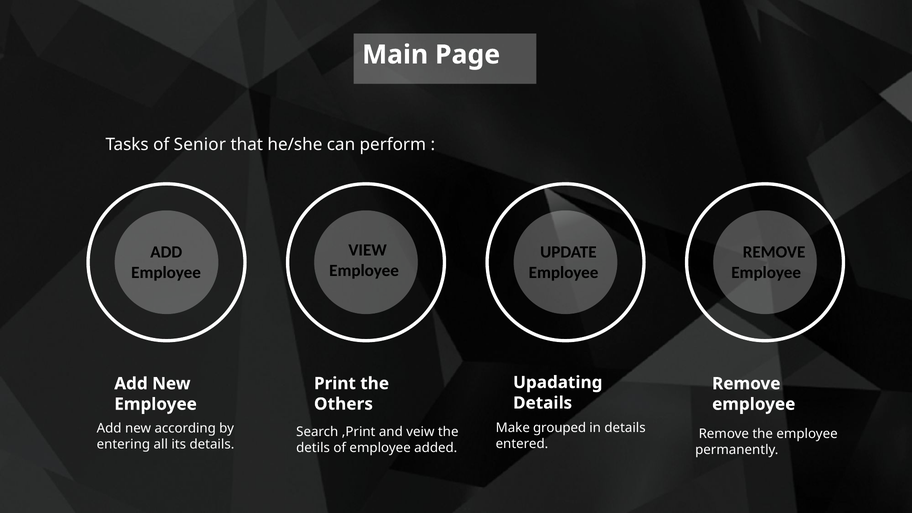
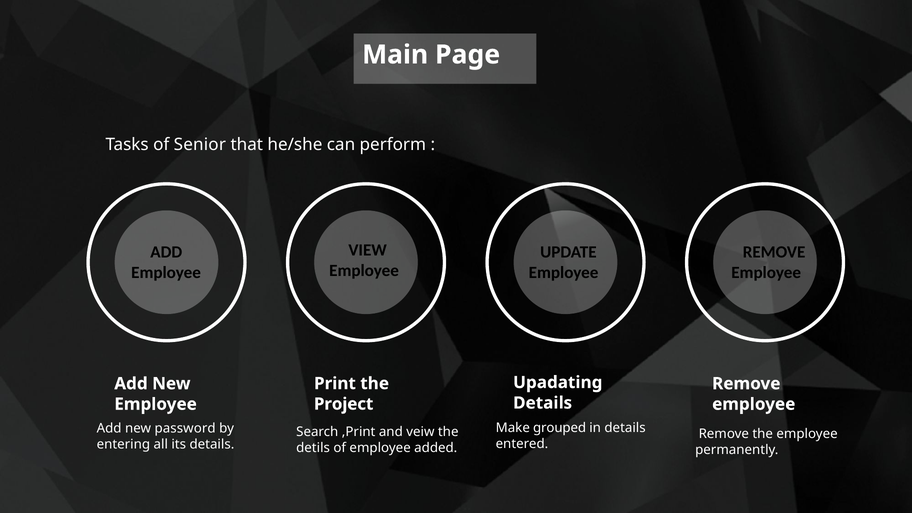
Others: Others -> Project
according: according -> password
